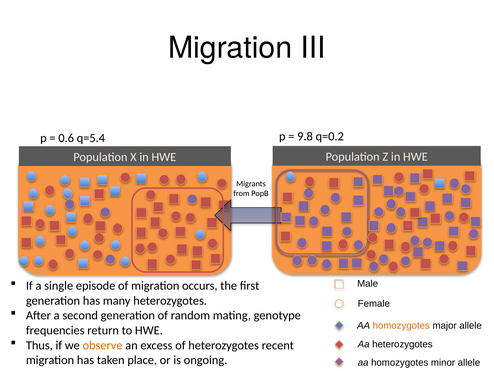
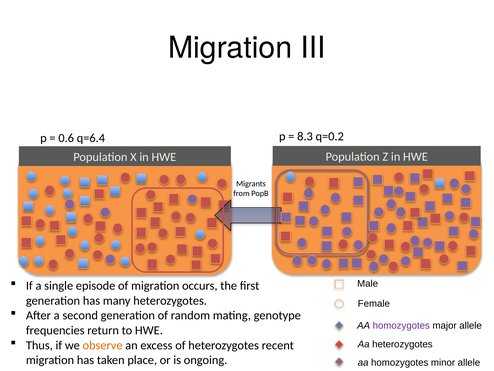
q=5.4: q=5.4 -> q=6.4
9.8: 9.8 -> 8.3
homozygotes at (401, 325) colour: orange -> purple
